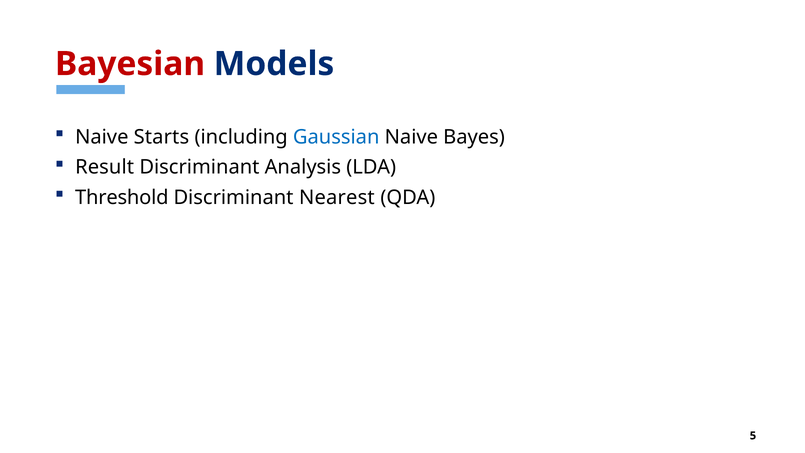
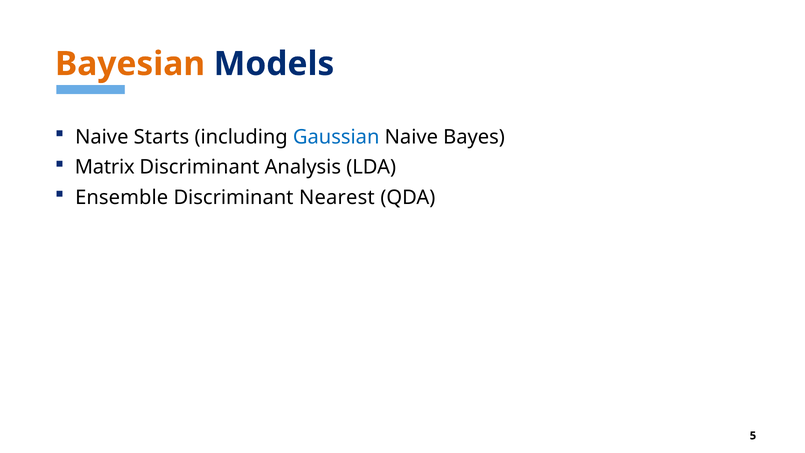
Bayesian colour: red -> orange
Result: Result -> Matrix
Threshold: Threshold -> Ensemble
